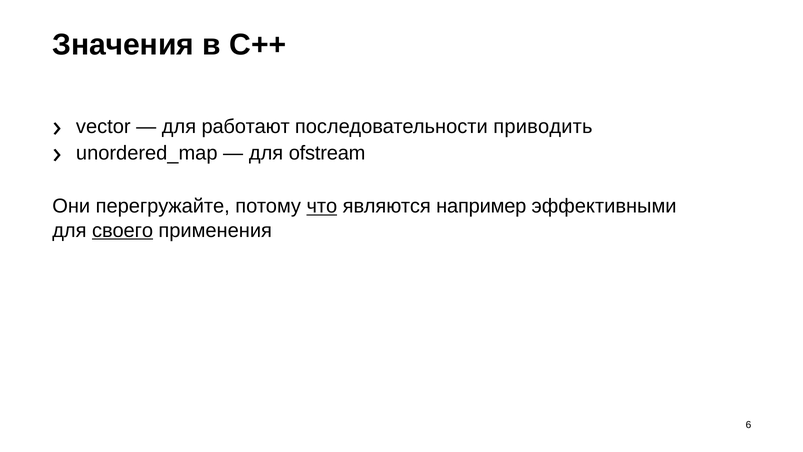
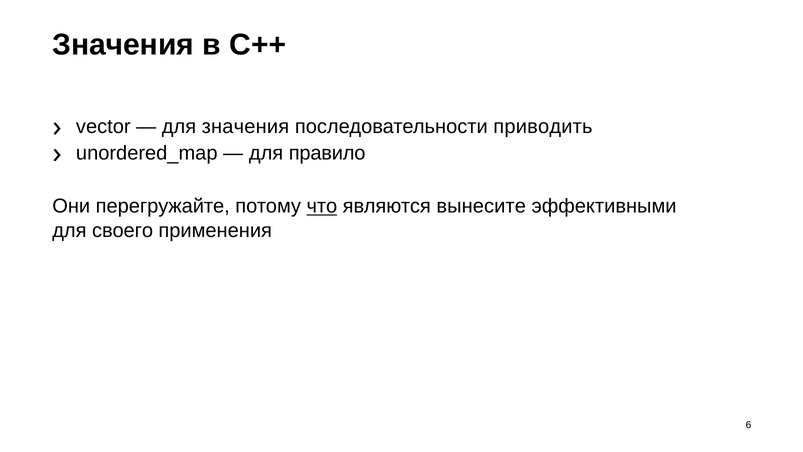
для работают: работают -> значения
ofstream: ofstream -> правило
например: например -> вынесите
своего underline: present -> none
